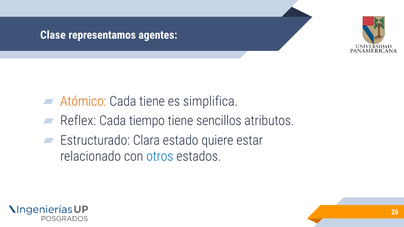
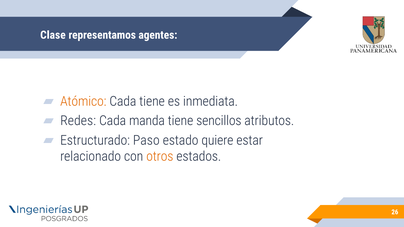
simplifica: simplifica -> inmediata
Reflex: Reflex -> Redes
tiempo: tiempo -> manda
Clara: Clara -> Paso
otros colour: blue -> orange
